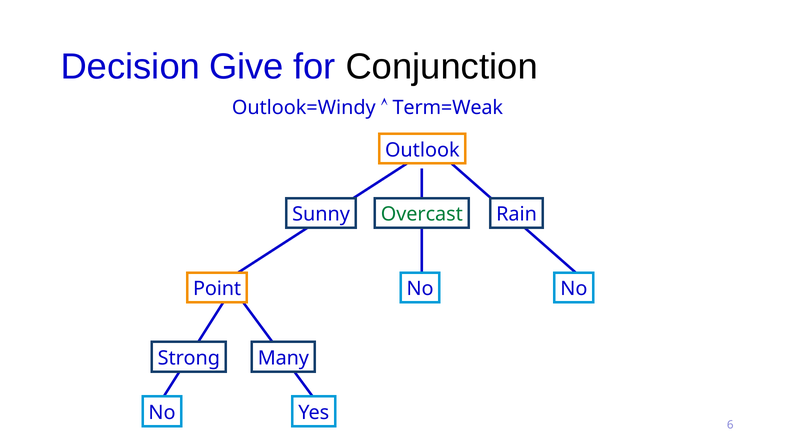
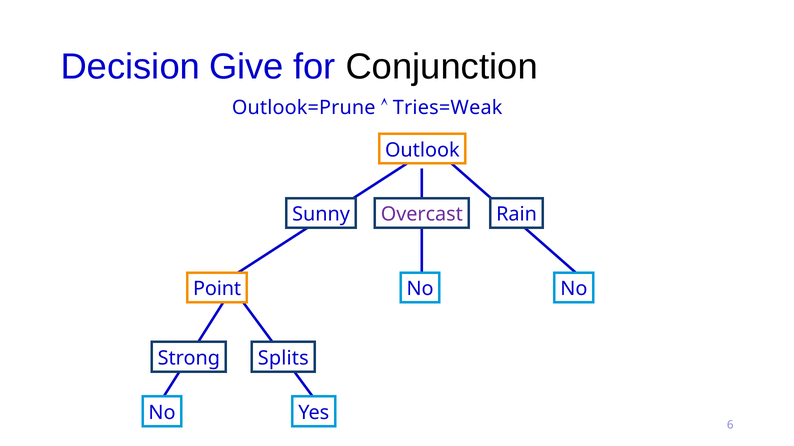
Outlook=Windy: Outlook=Windy -> Outlook=Prune
Term=Weak: Term=Weak -> Tries=Weak
Overcast colour: green -> purple
Many: Many -> Splits
